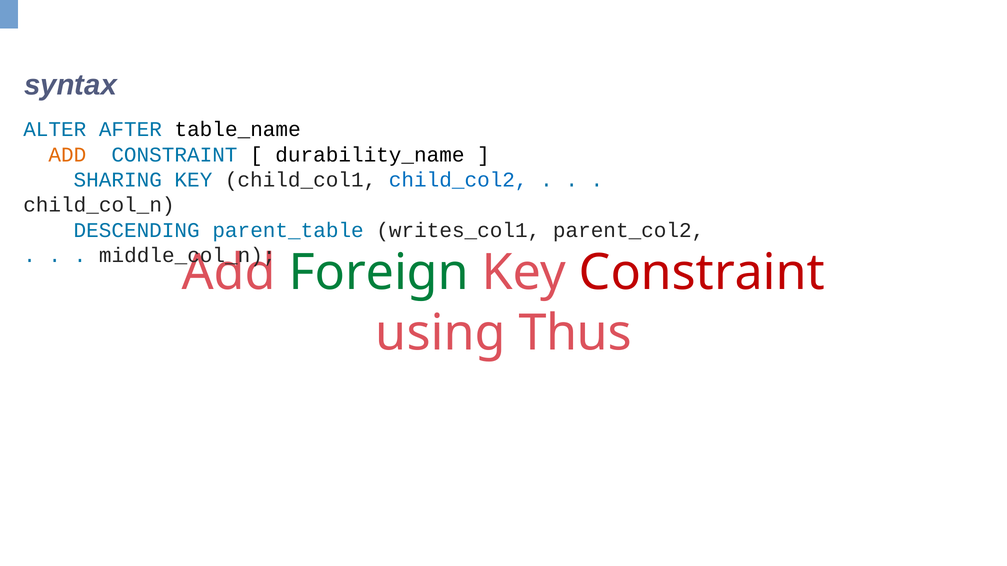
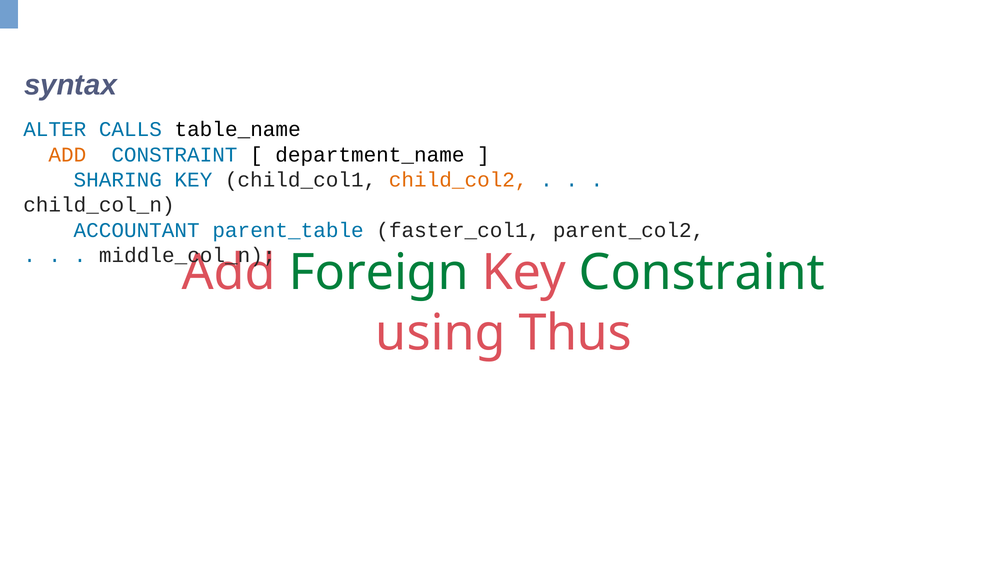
AFTER: AFTER -> CALLS
durability_name: durability_name -> department_name
child_col2 colour: blue -> orange
DESCENDING: DESCENDING -> ACCOUNTANT
writes_col1: writes_col1 -> faster_col1
Constraint at (702, 273) colour: red -> green
